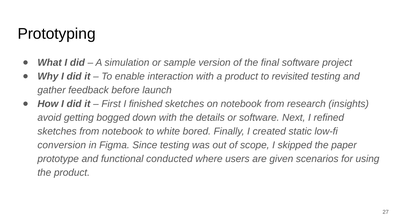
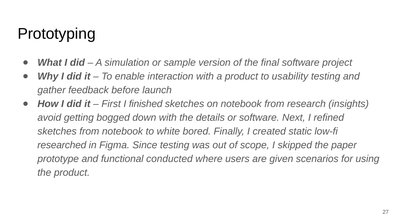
revisited: revisited -> usability
conversion: conversion -> researched
